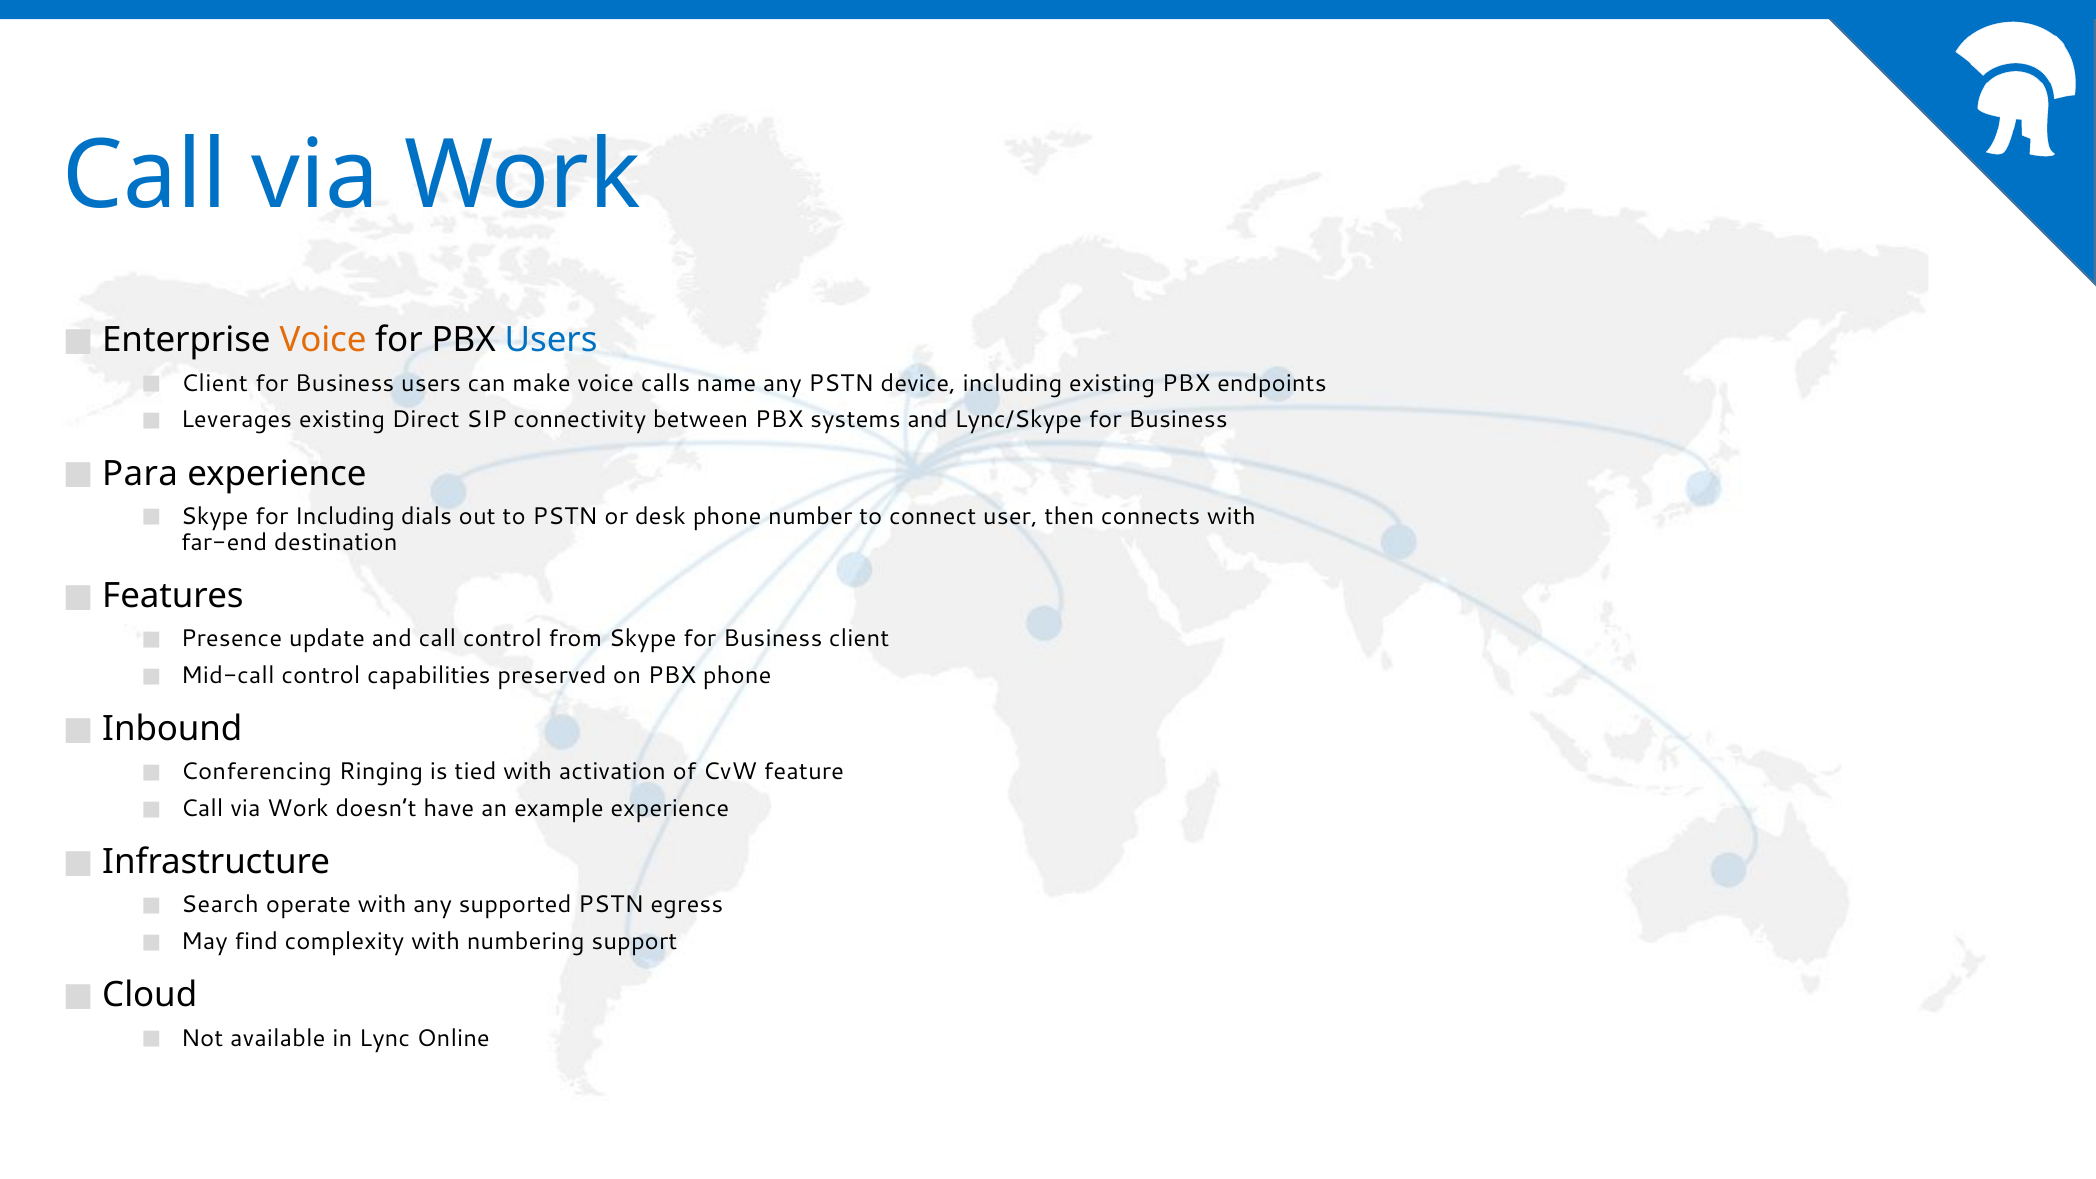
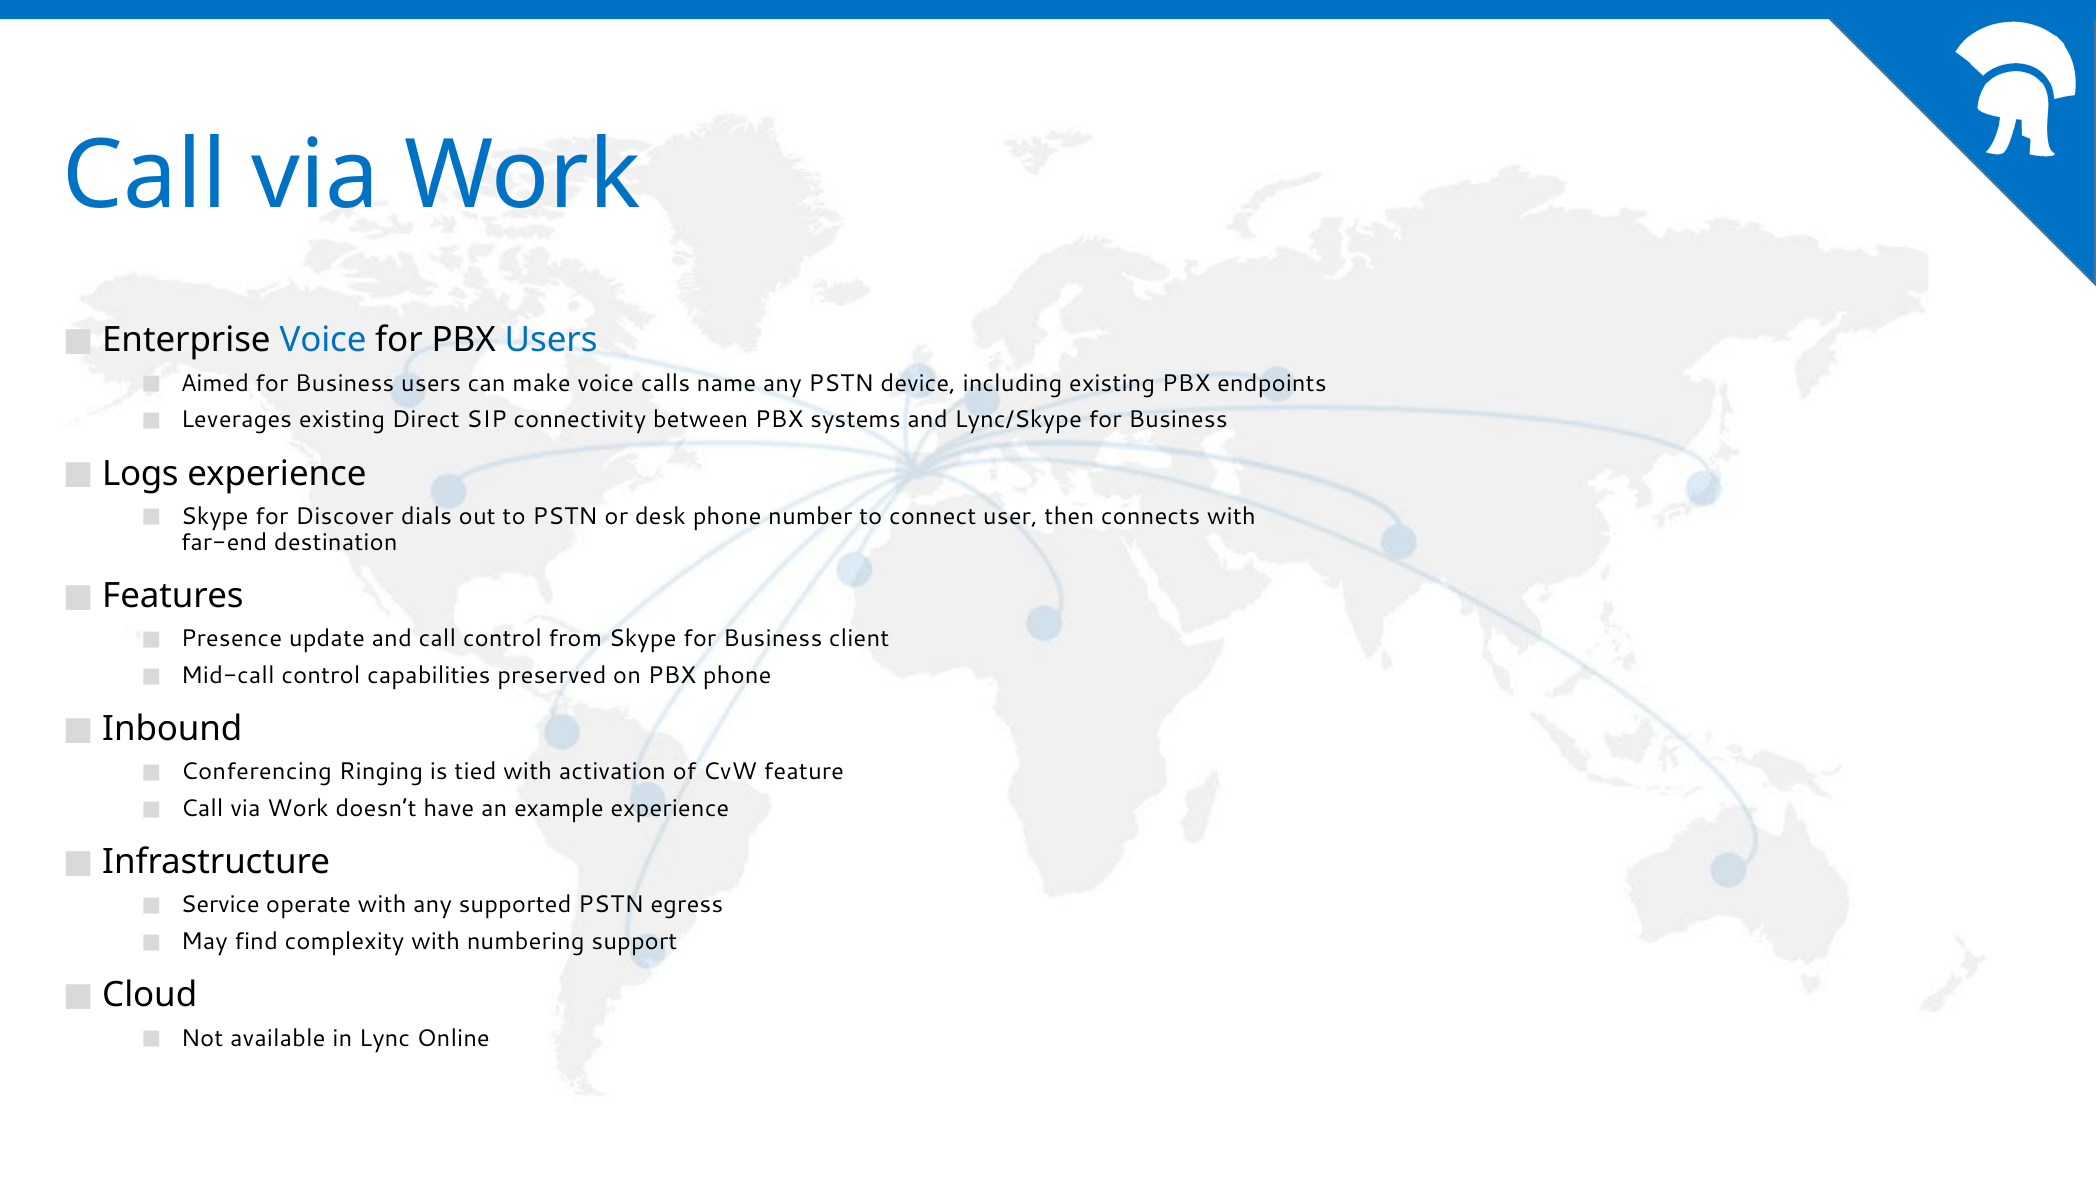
Voice at (323, 340) colour: orange -> blue
Client at (215, 383): Client -> Aimed
Para: Para -> Logs
for Including: Including -> Discover
Search: Search -> Service
